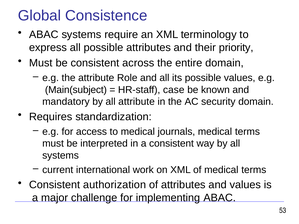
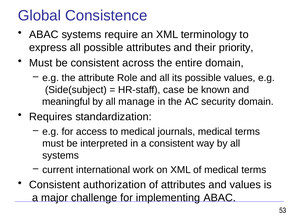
Main(subject: Main(subject -> Side(subject
mandatory: mandatory -> meaningful
all attribute: attribute -> manage
